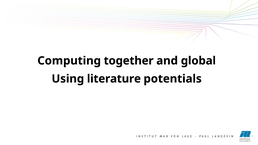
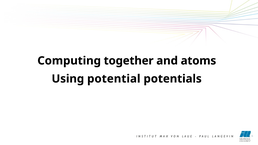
global: global -> atoms
literature: literature -> potential
